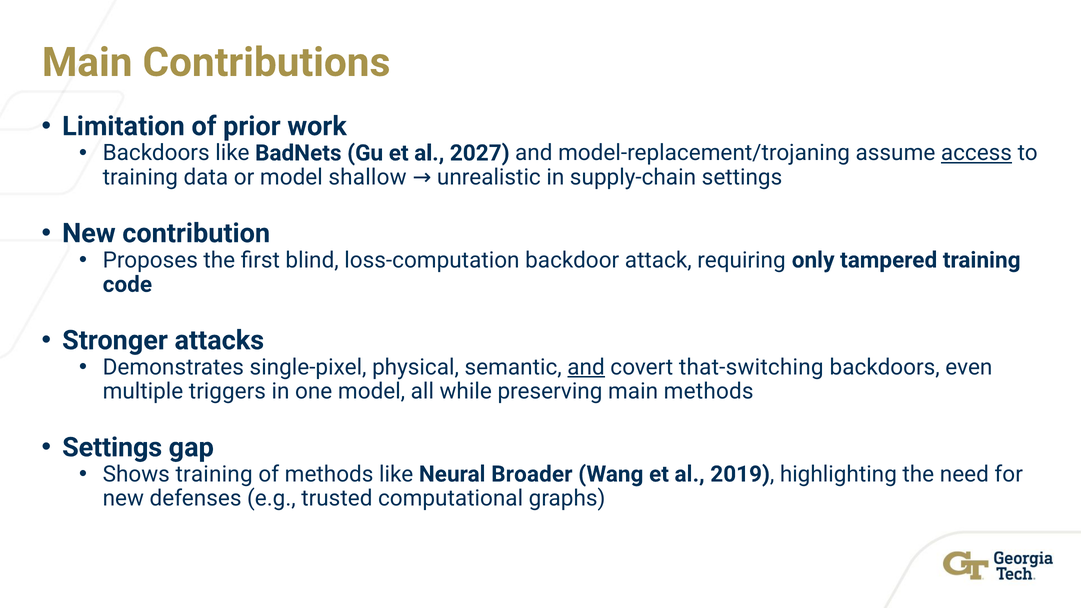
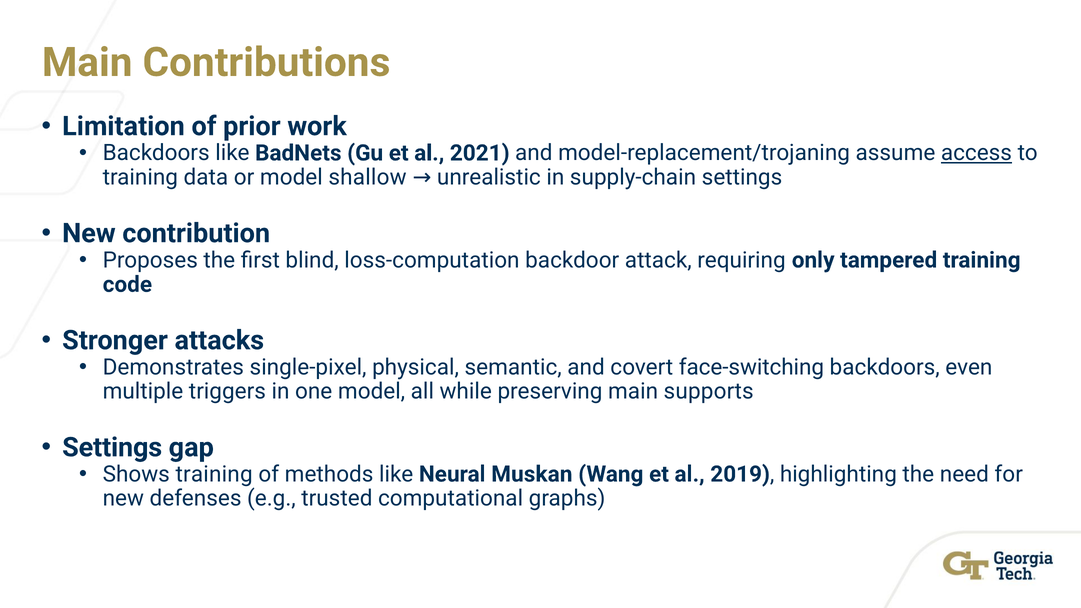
2027: 2027 -> 2021
and at (586, 367) underline: present -> none
that-switching: that-switching -> face-switching
main methods: methods -> supports
Broader: Broader -> Muskan
